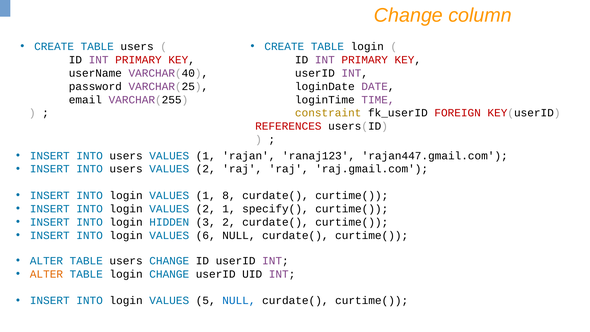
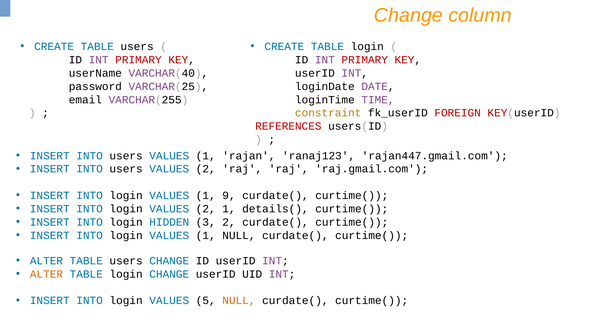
8: 8 -> 9
specify(: specify( -> details(
6 at (206, 235): 6 -> 1
NULL at (239, 301) colour: blue -> orange
